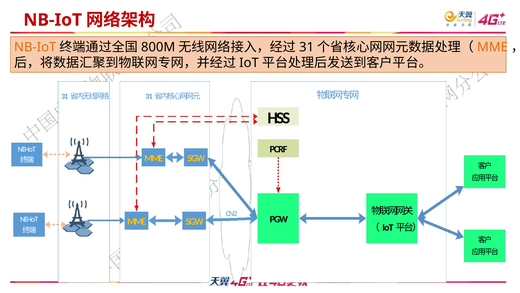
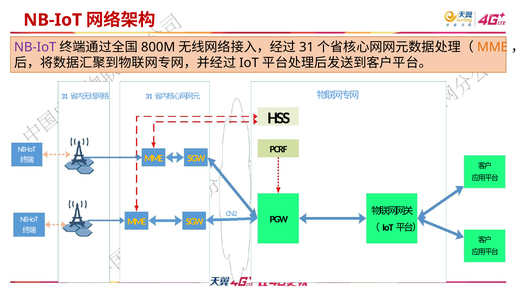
NB-IoT at (35, 47) colour: orange -> purple
